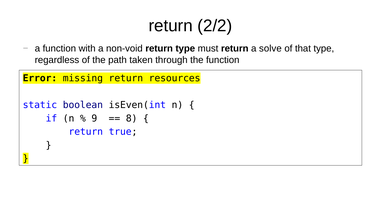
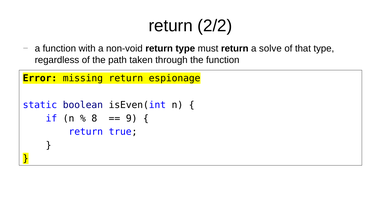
resources: resources -> espionage
9: 9 -> 8
8: 8 -> 9
